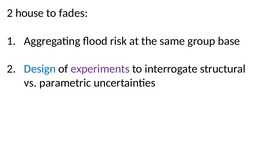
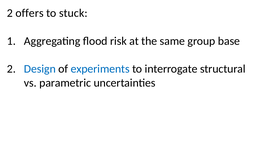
house: house -> offers
fades: fades -> stuck
experiments colour: purple -> blue
